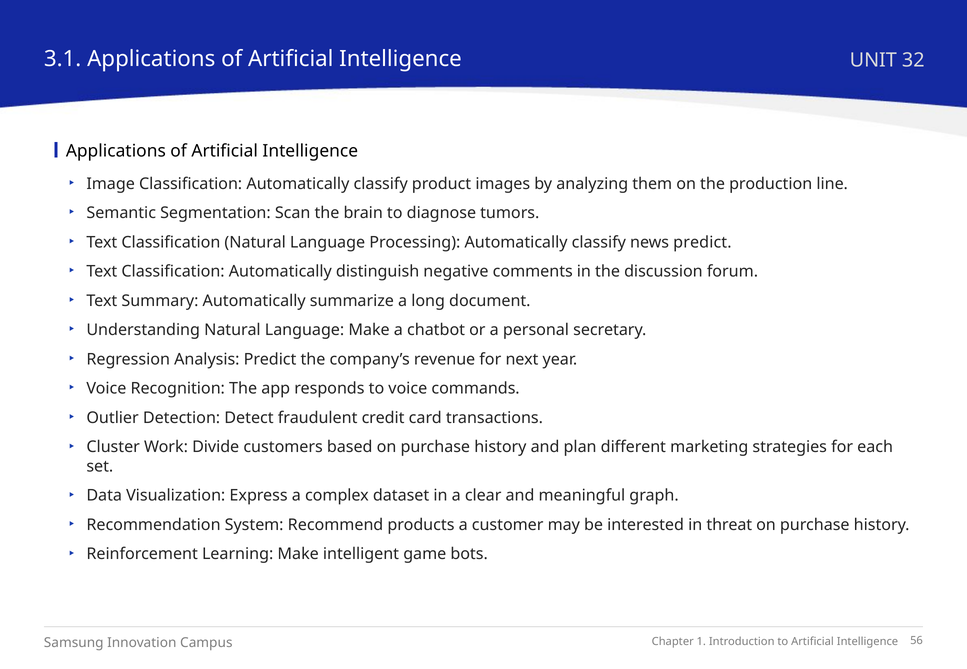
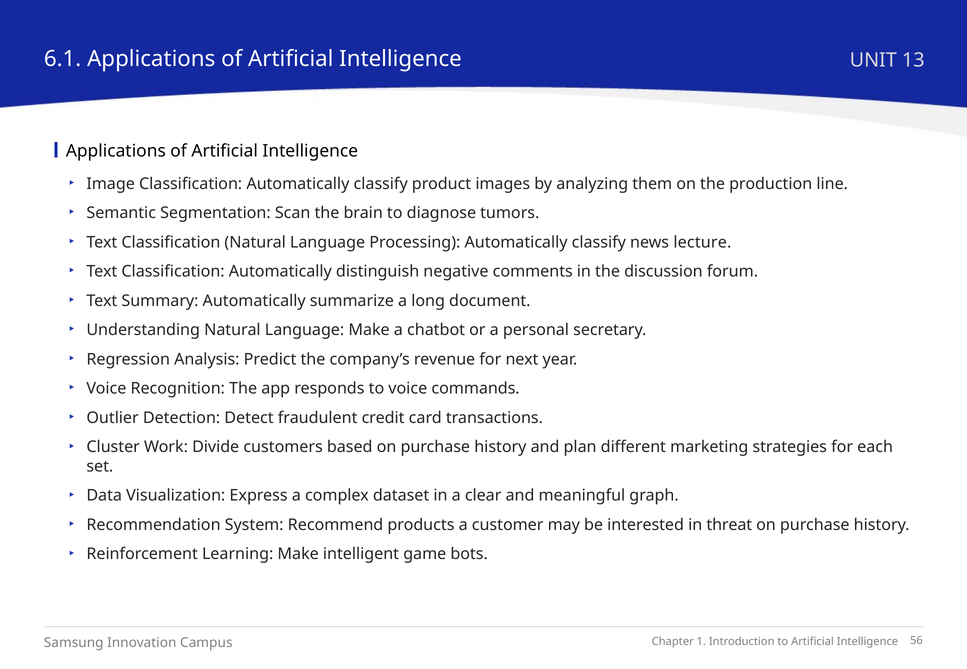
3.1: 3.1 -> 6.1
32: 32 -> 13
news predict: predict -> lecture
